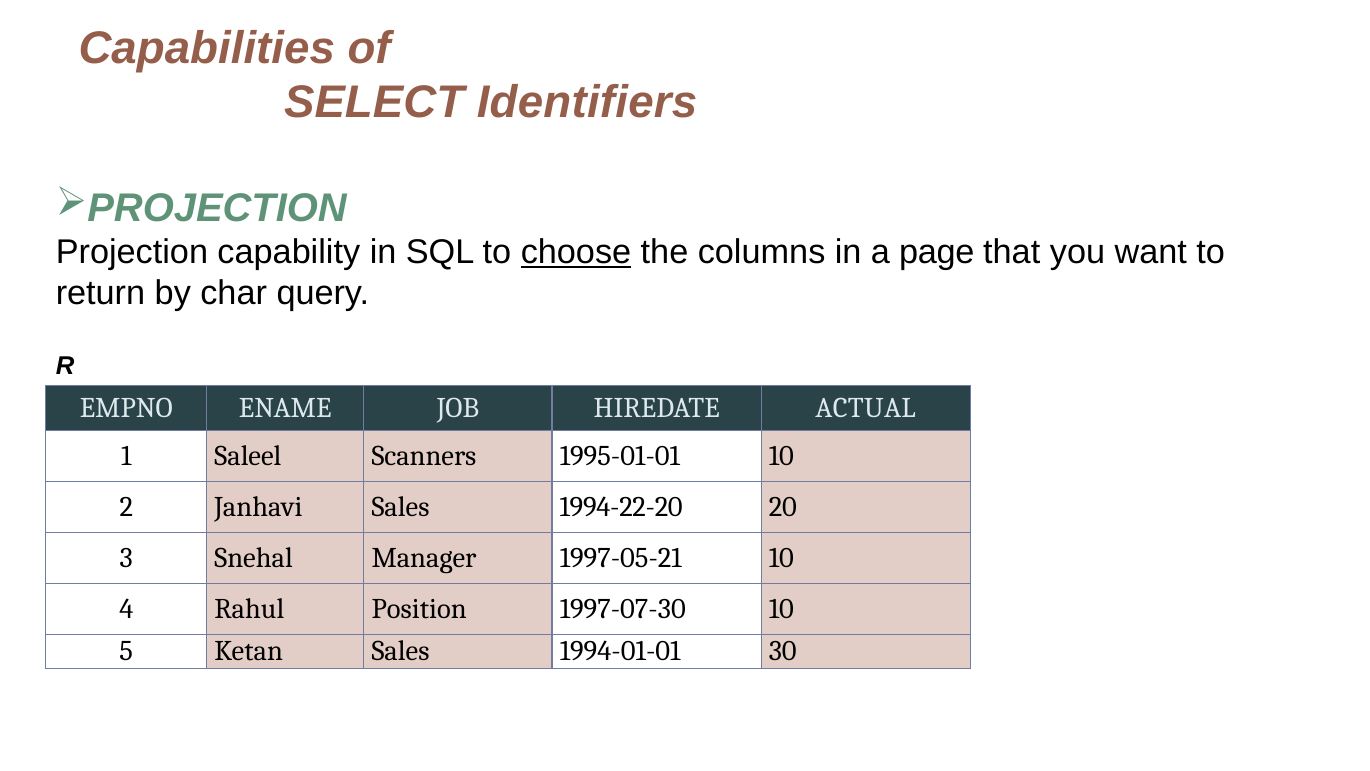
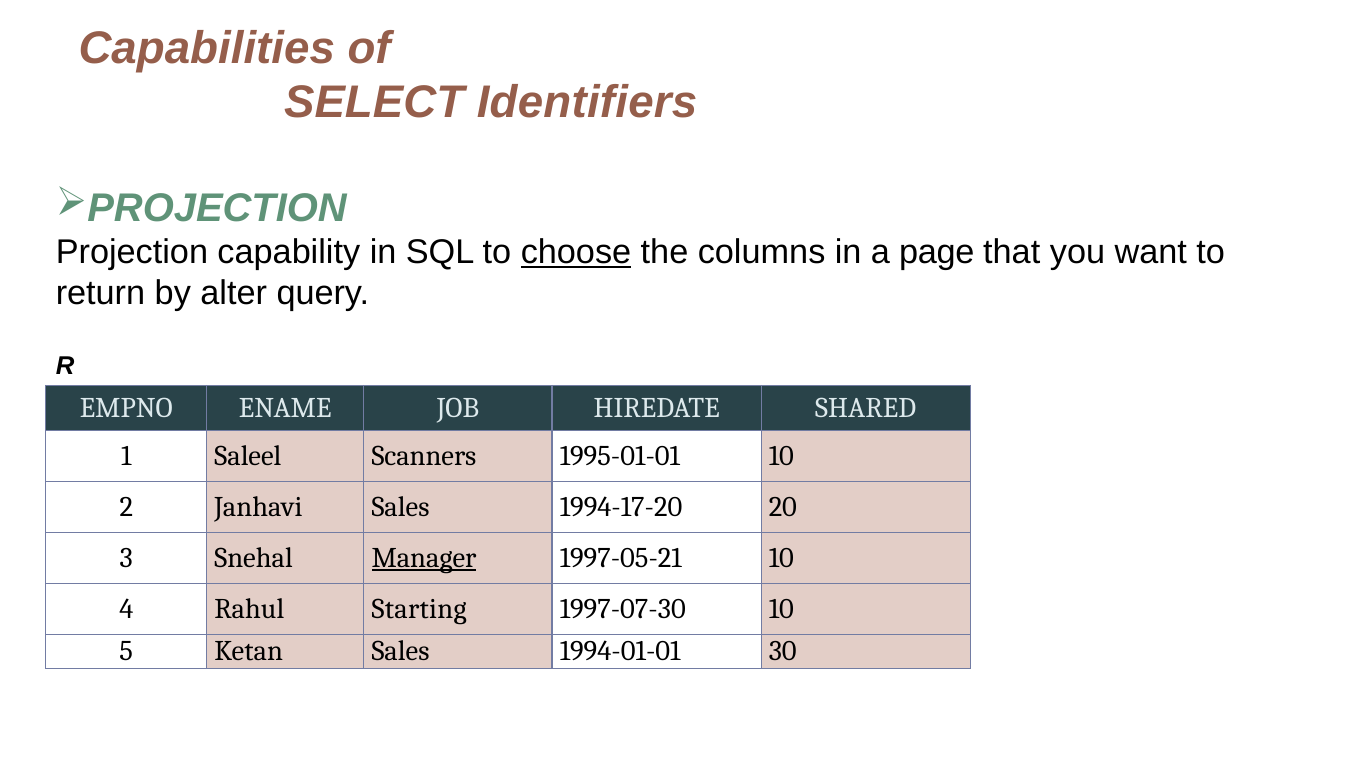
char: char -> alter
ACTUAL: ACTUAL -> SHARED
1994-22-20: 1994-22-20 -> 1994-17-20
Manager underline: none -> present
Position: Position -> Starting
